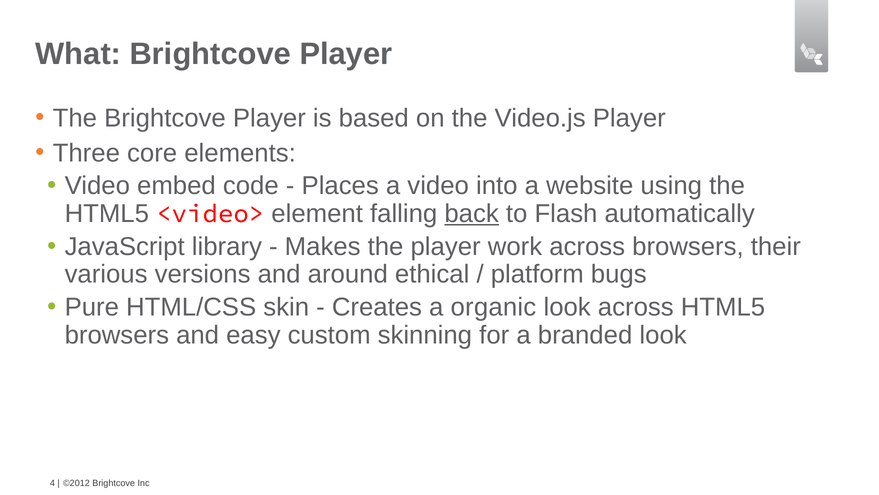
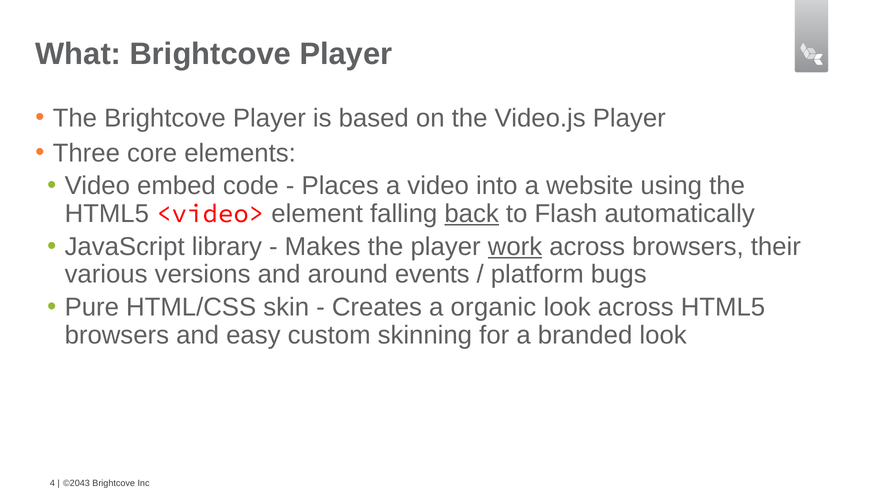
work underline: none -> present
ethical: ethical -> events
©2012: ©2012 -> ©2043
